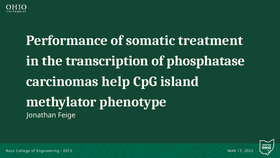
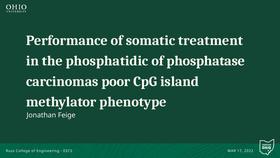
transcription: transcription -> phosphatidic
help: help -> poor
